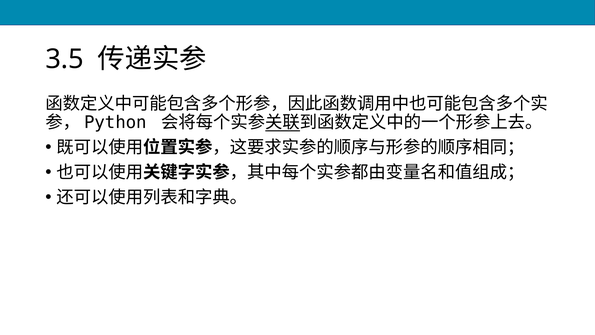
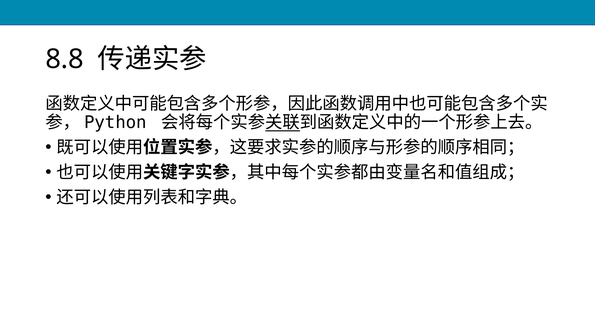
3.5: 3.5 -> 8.8
